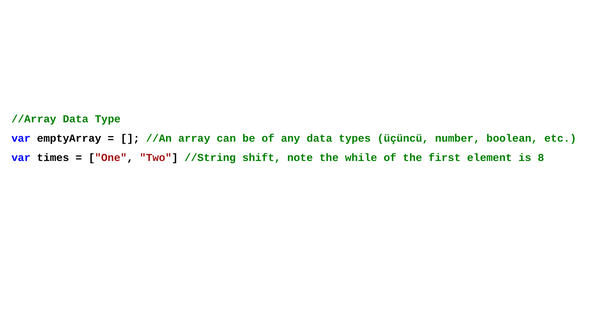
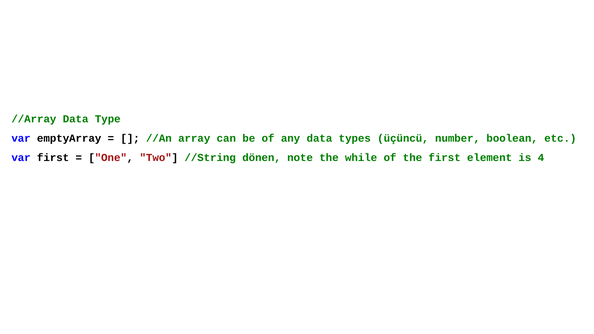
var times: times -> first
shift: shift -> dönen
8: 8 -> 4
